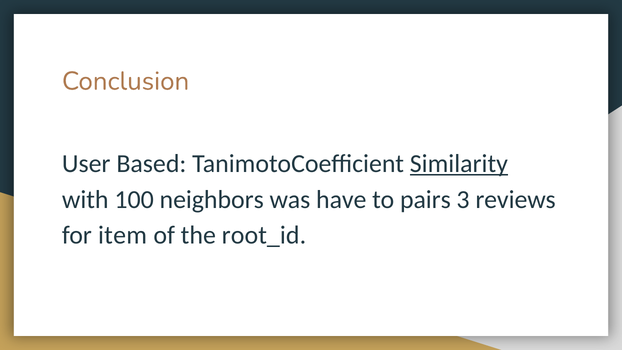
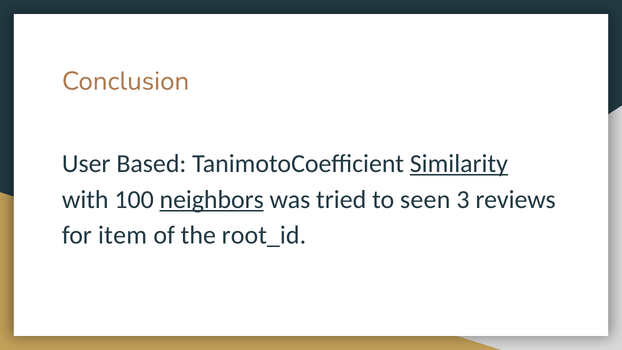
neighbors underline: none -> present
have: have -> tried
pairs: pairs -> seen
